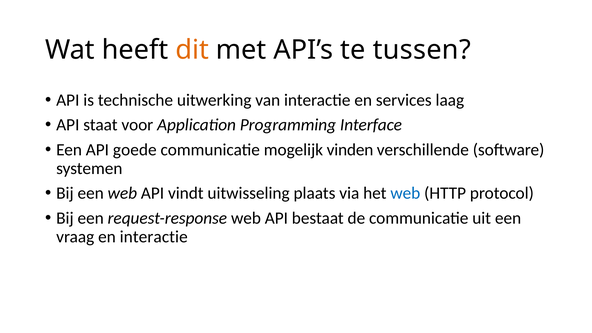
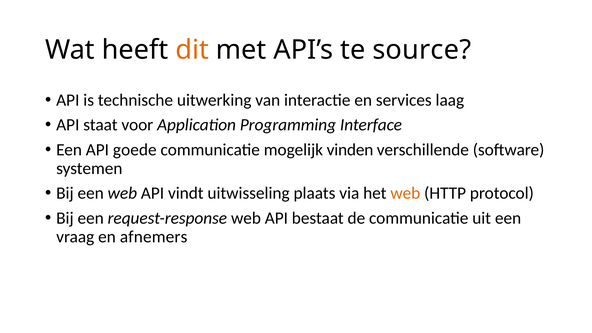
tussen: tussen -> source
web at (405, 193) colour: blue -> orange
en interactie: interactie -> afnemers
